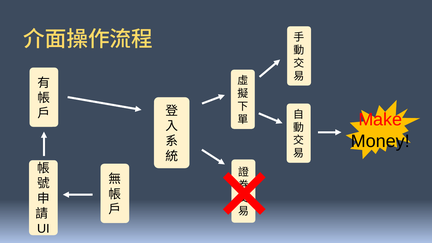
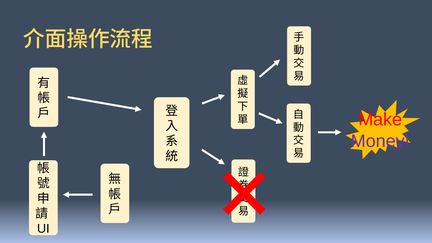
Money colour: black -> purple
